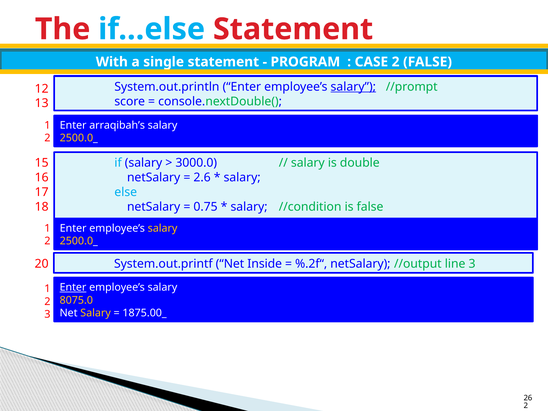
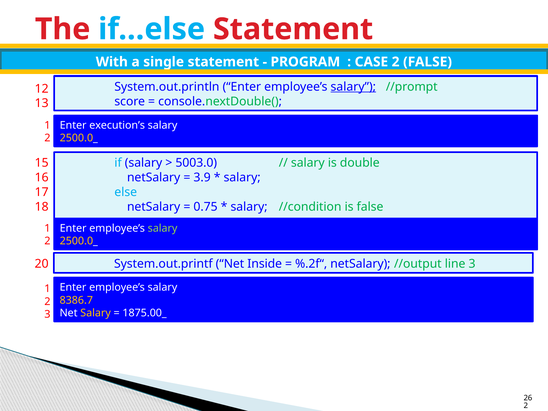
arraqibah’s: arraqibah’s -> execution’s
3000.0: 3000.0 -> 5003.0
2.6: 2.6 -> 3.9
salary at (163, 228) colour: yellow -> light green
Enter at (73, 287) underline: present -> none
8075.0: 8075.0 -> 8386.7
